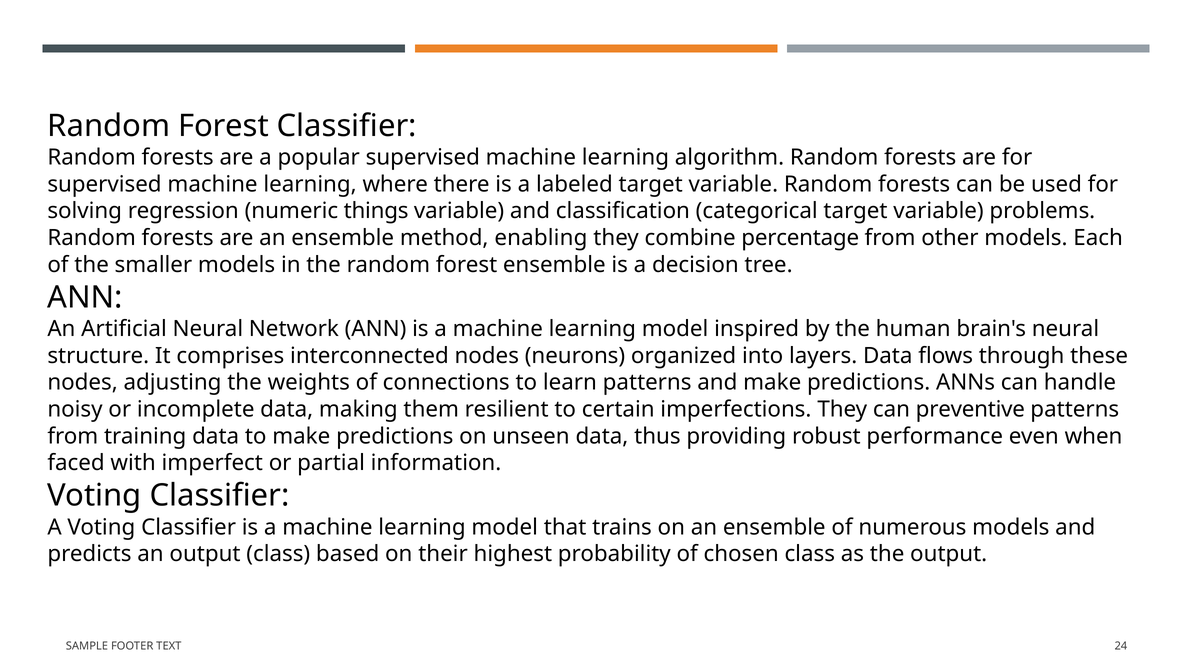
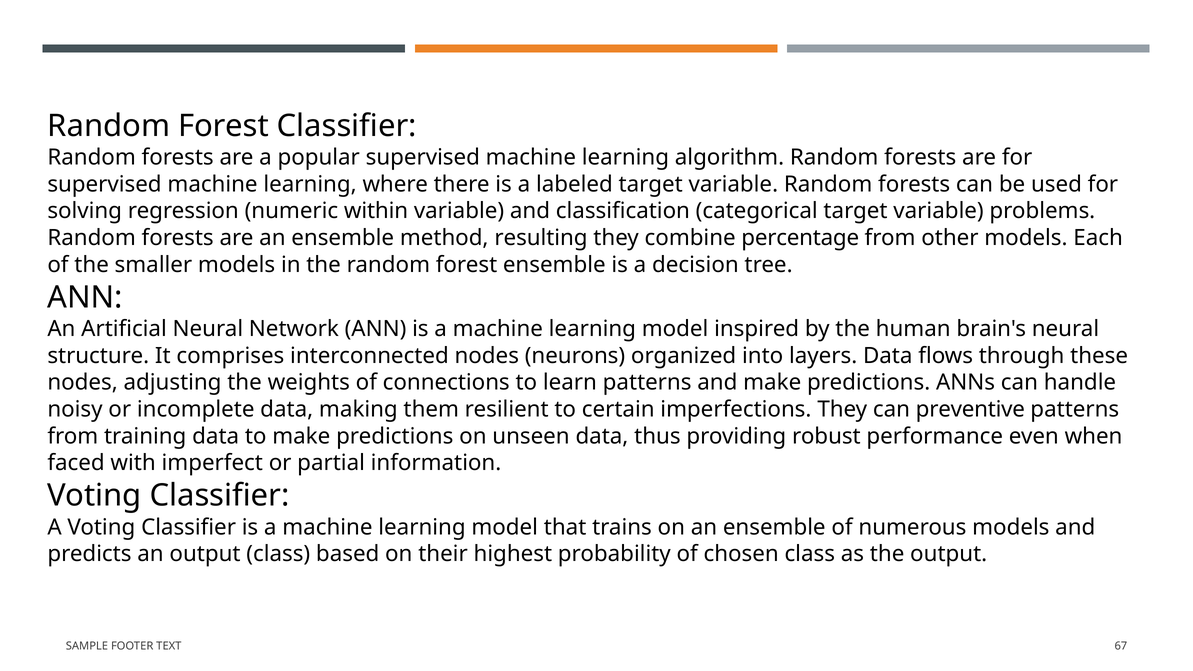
things: things -> within
enabling: enabling -> resulting
24: 24 -> 67
